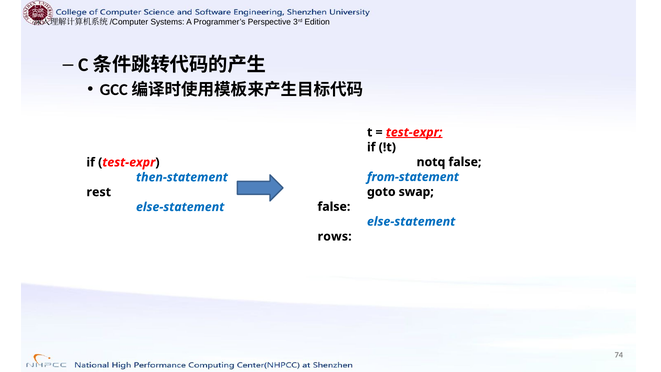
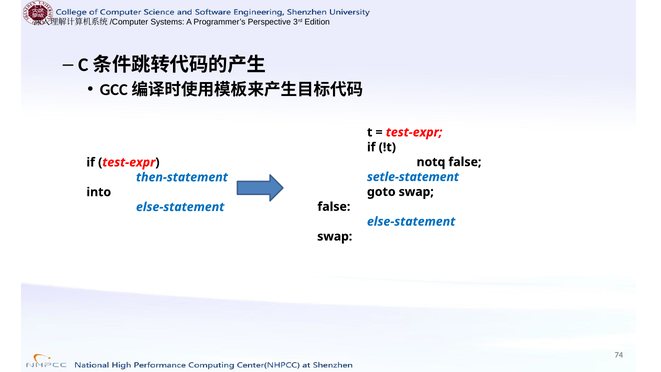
test-expr at (414, 132) underline: present -> none
from-statement: from-statement -> setle-statement
rest: rest -> into
rows at (335, 236): rows -> swap
